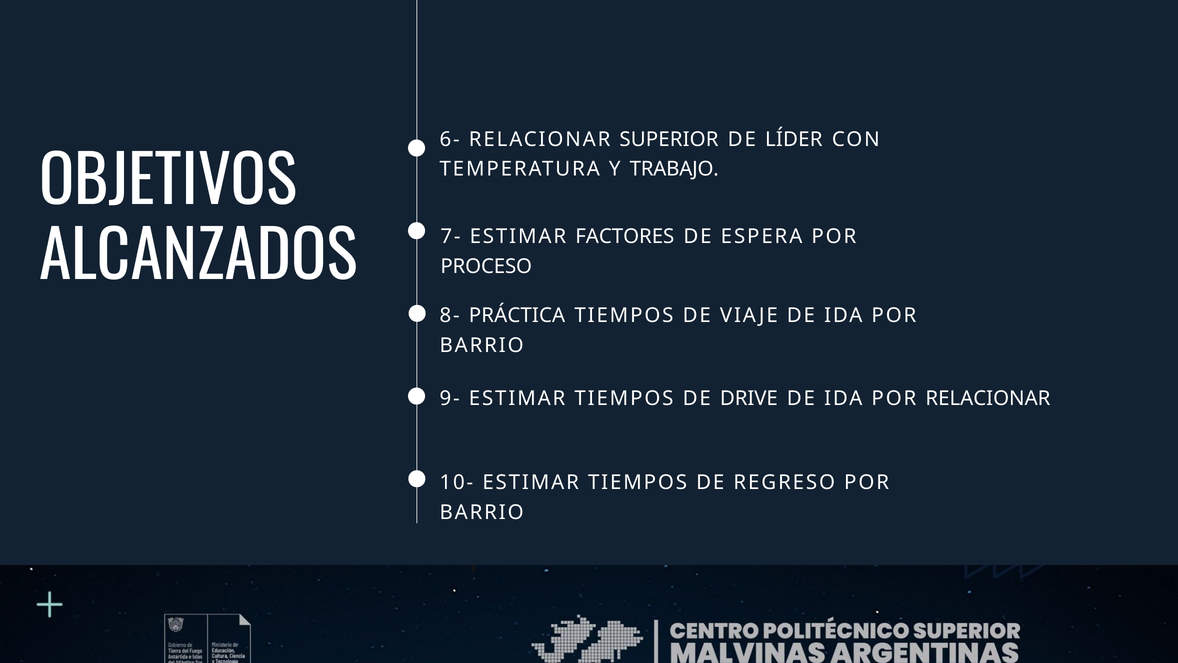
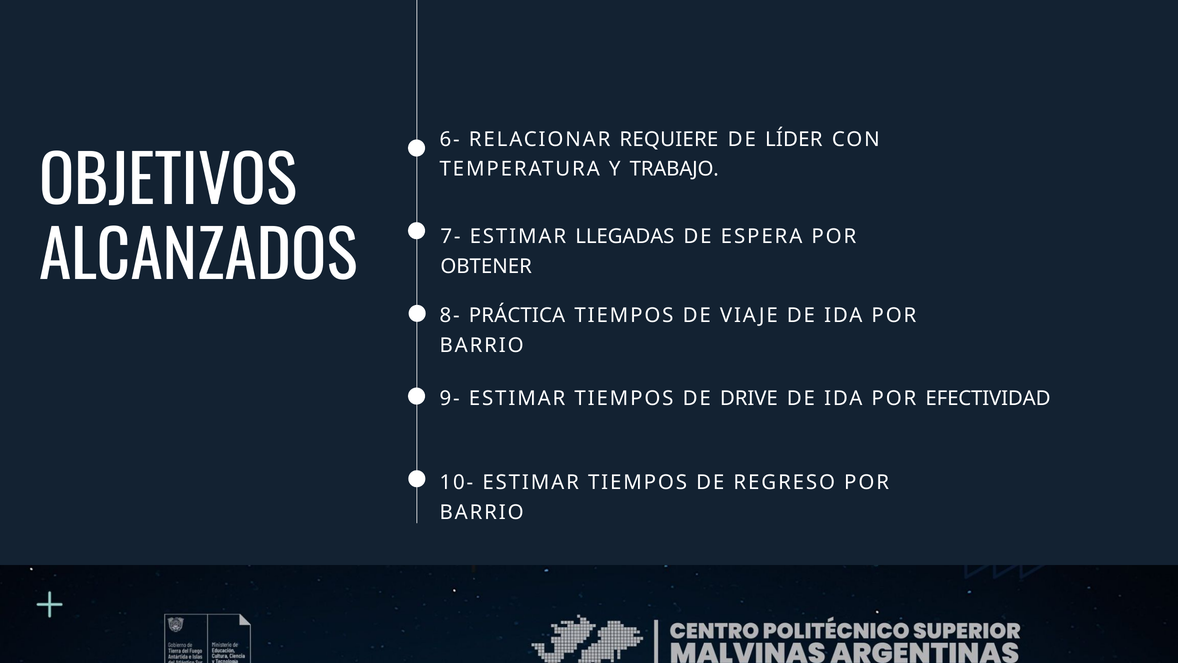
SUPERIOR: SUPERIOR -> REQUIERE
FACTORES: FACTORES -> LLEGADAS
PROCESO: PROCESO -> OBTENER
POR RELACIONAR: RELACIONAR -> EFECTIVIDAD
